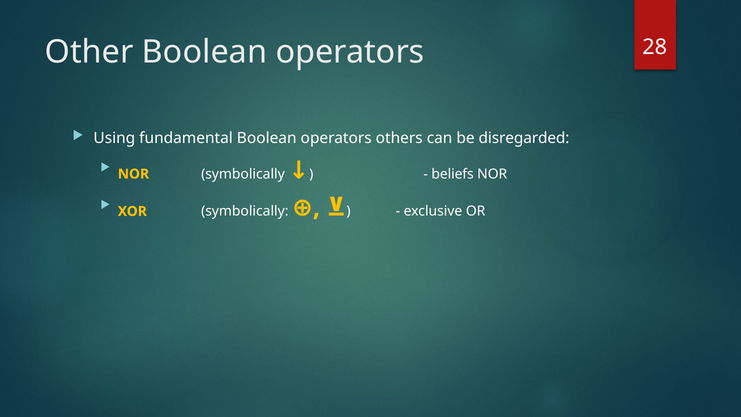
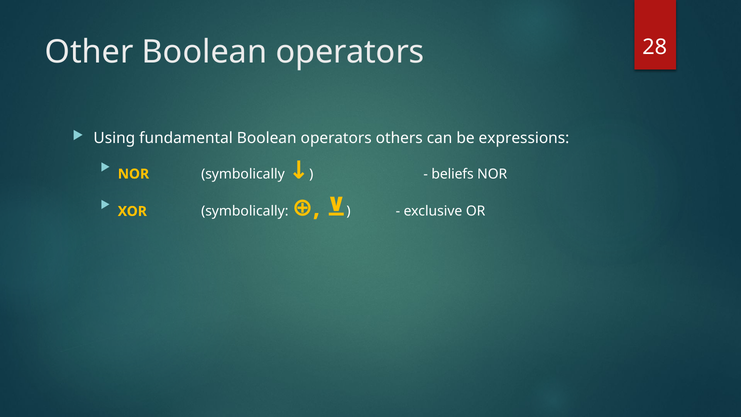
disregarded: disregarded -> expressions
